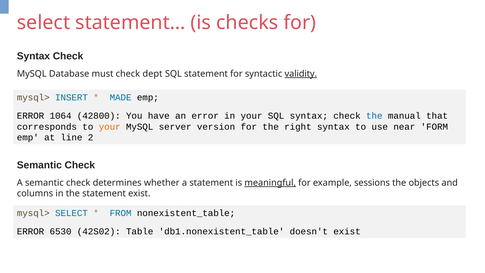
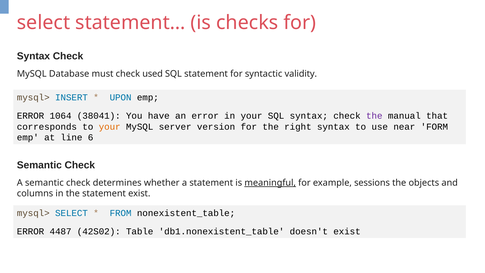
dept: dept -> used
validity underline: present -> none
MADE: MADE -> UPON
42800: 42800 -> 38041
the at (374, 116) colour: blue -> purple
2: 2 -> 6
6530: 6530 -> 4487
